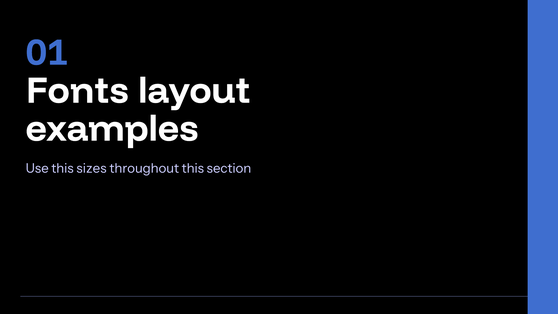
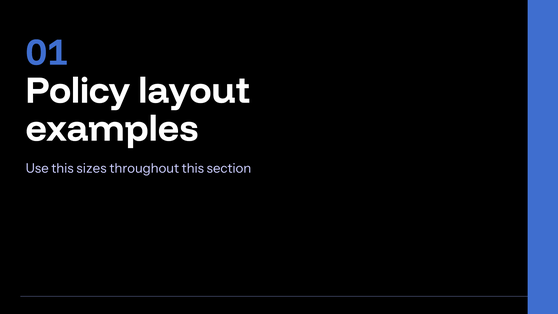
Fonts: Fonts -> Policy
